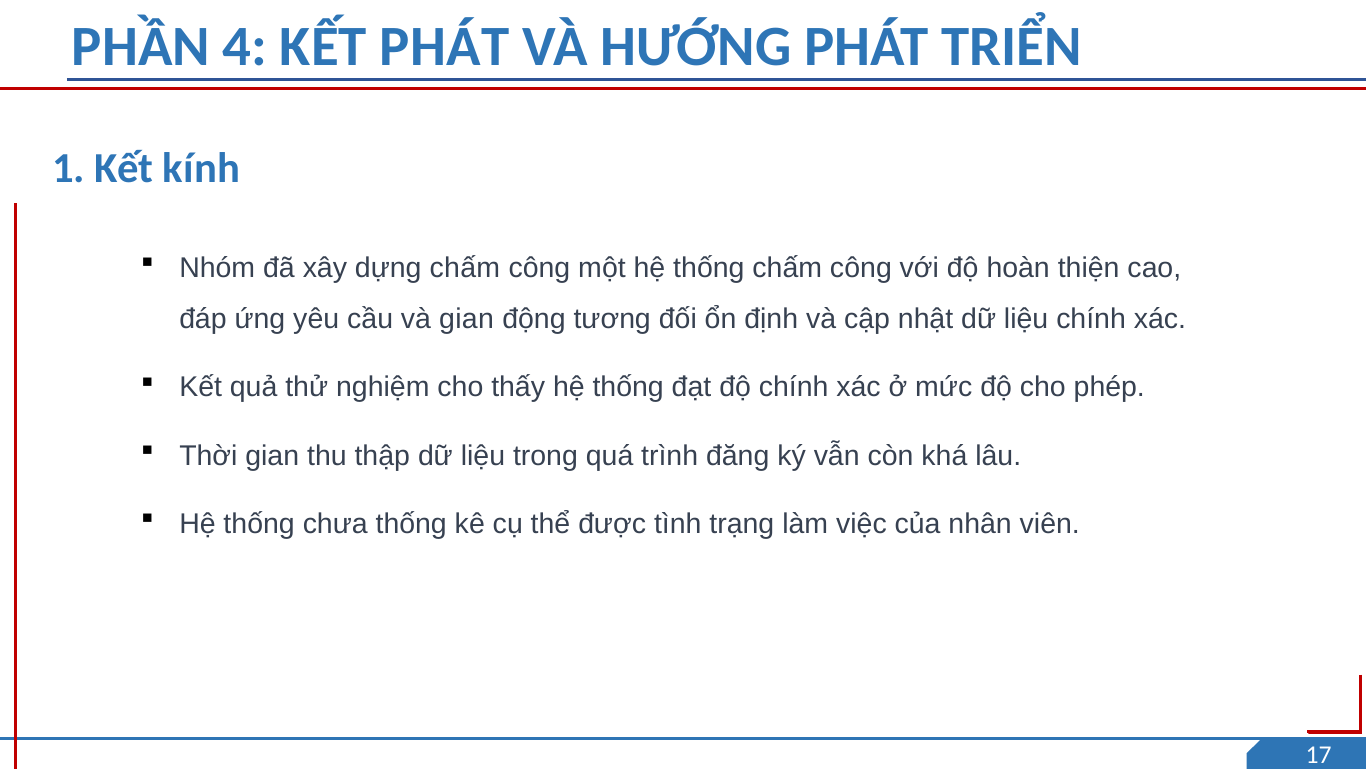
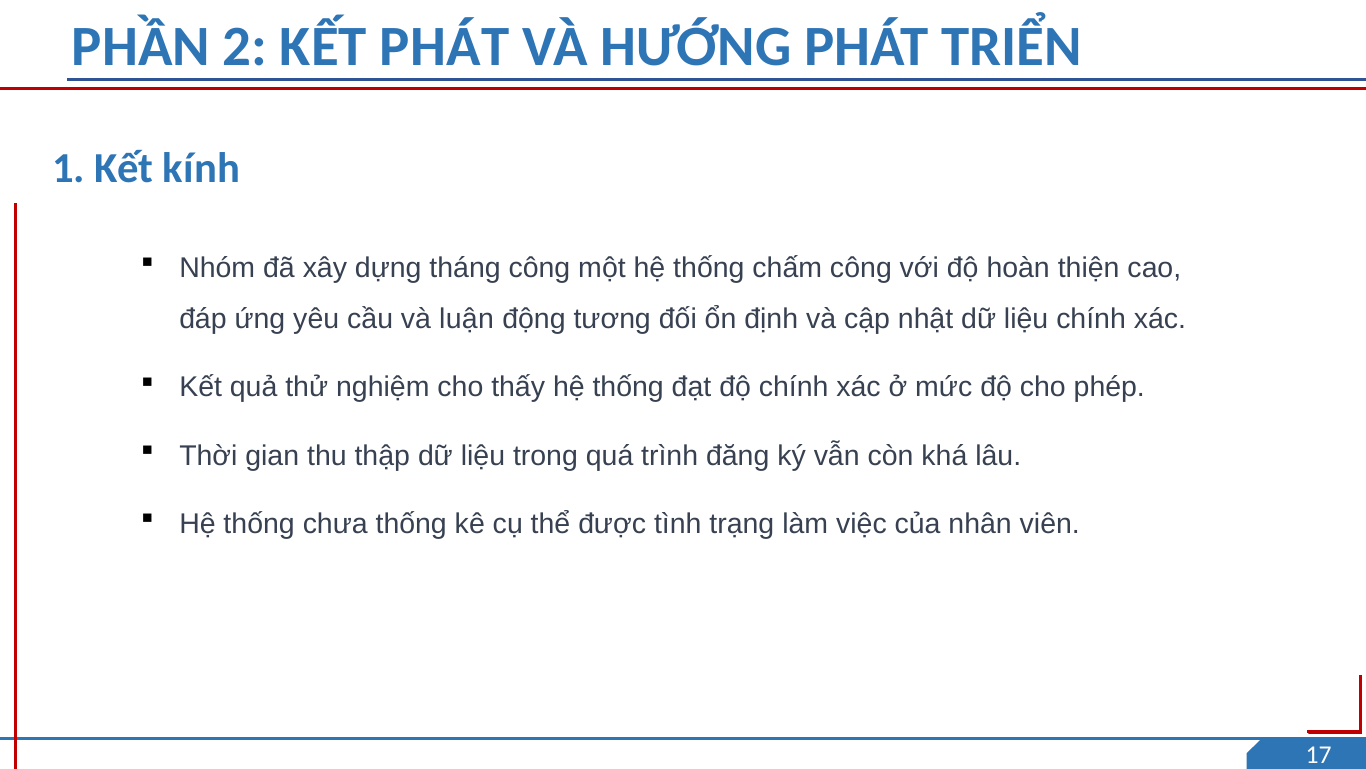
4: 4 -> 2
dựng chấm: chấm -> tháng
và gian: gian -> luận
